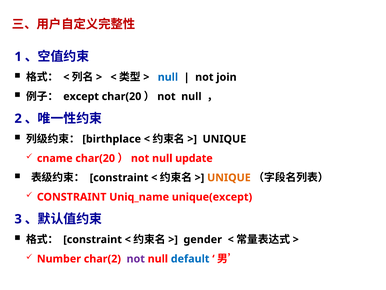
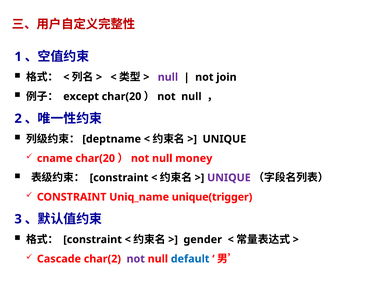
null at (168, 77) colour: blue -> purple
birthplace: birthplace -> deptname
update: update -> money
UNIQUE at (229, 177) colour: orange -> purple
unique(except: unique(except -> unique(trigger
Number: Number -> Cascade
